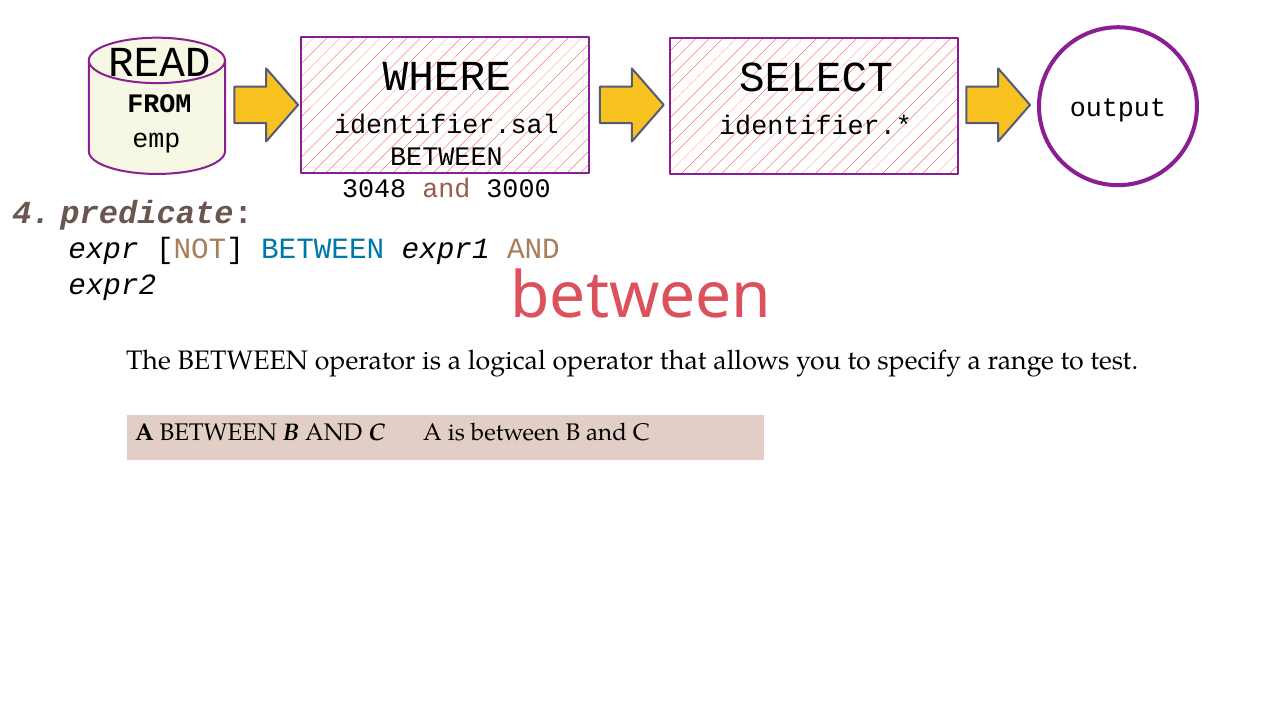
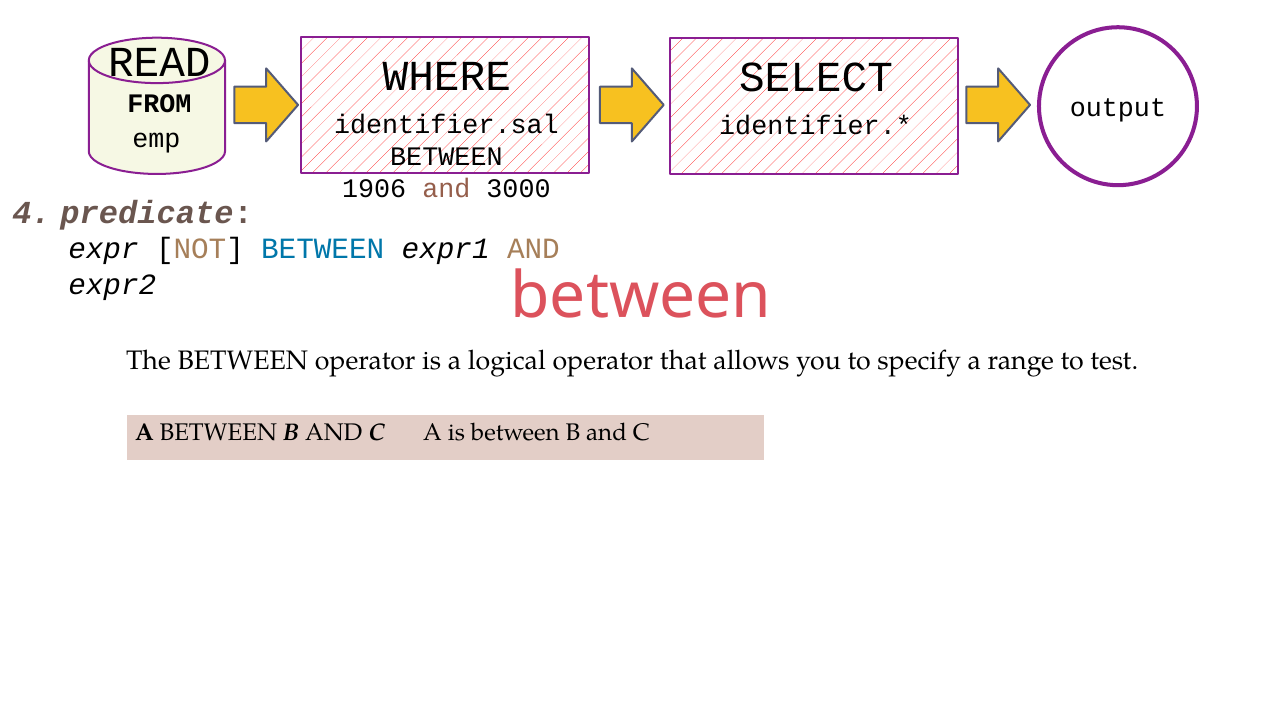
3048: 3048 -> 1906
